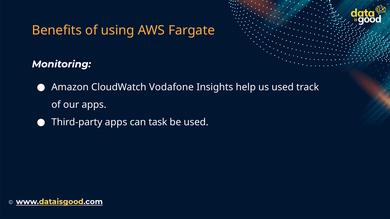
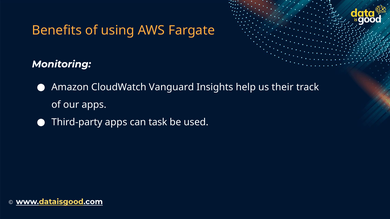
Vodafone: Vodafone -> Vanguard
us used: used -> their
